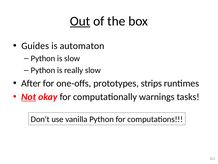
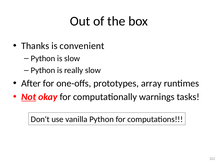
Out underline: present -> none
Guides: Guides -> Thanks
automaton: automaton -> convenient
strips: strips -> array
